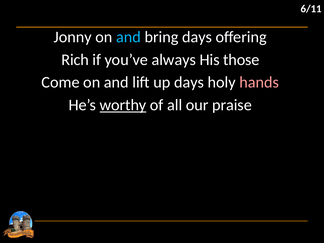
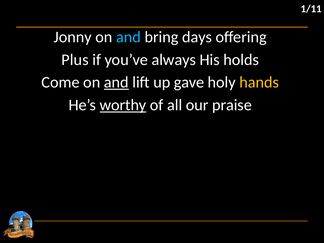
6/11: 6/11 -> 1/11
Rich: Rich -> Plus
those: those -> holds
and at (116, 82) underline: none -> present
up days: days -> gave
hands colour: pink -> yellow
